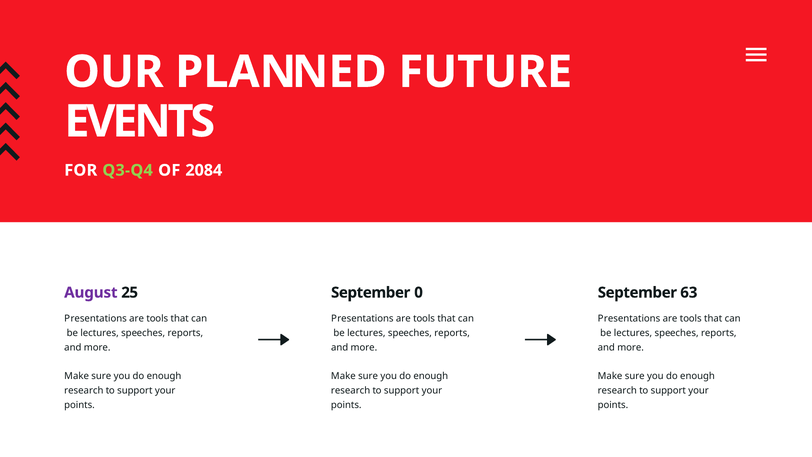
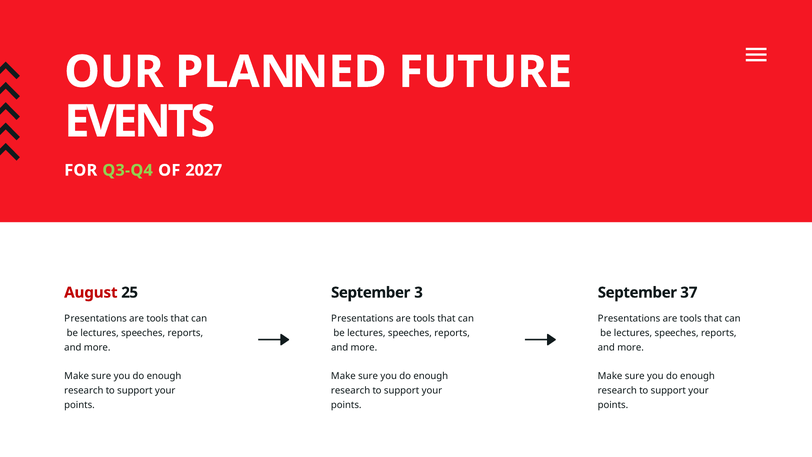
2084: 2084 -> 2027
August colour: purple -> red
0: 0 -> 3
63: 63 -> 37
